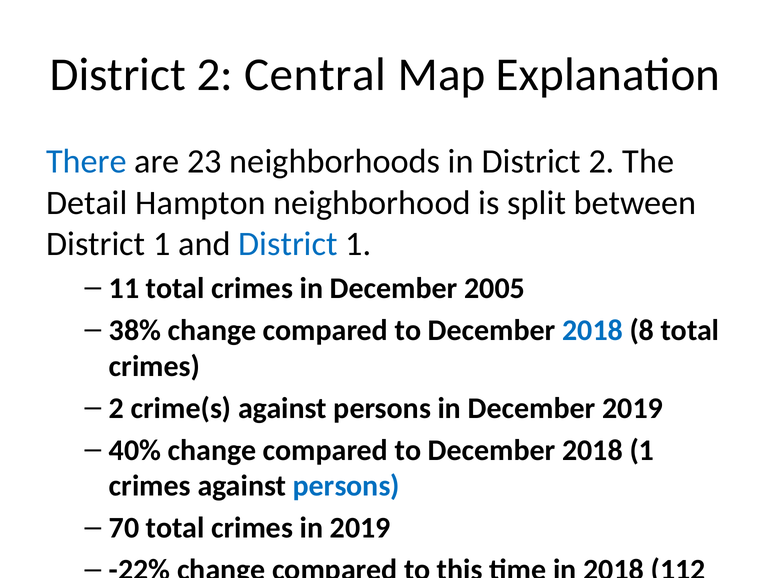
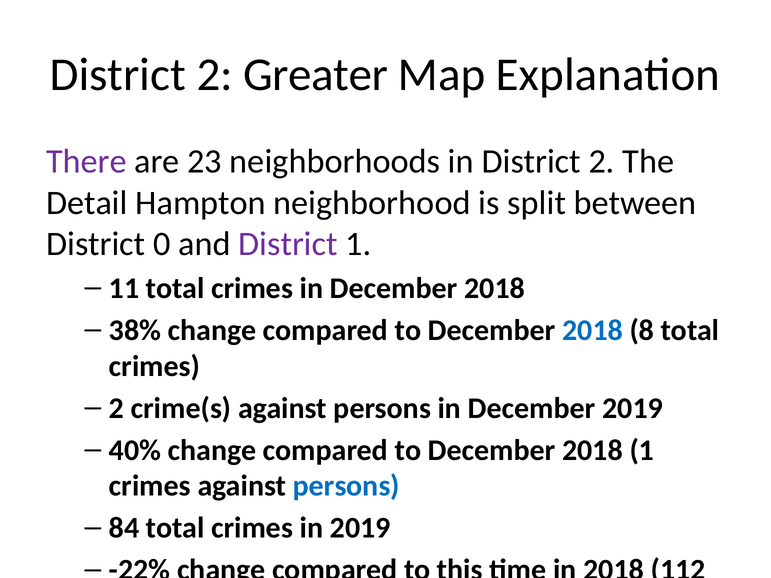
Central: Central -> Greater
There colour: blue -> purple
1 at (162, 244): 1 -> 0
District at (288, 244) colour: blue -> purple
in December 2005: 2005 -> 2018
70: 70 -> 84
